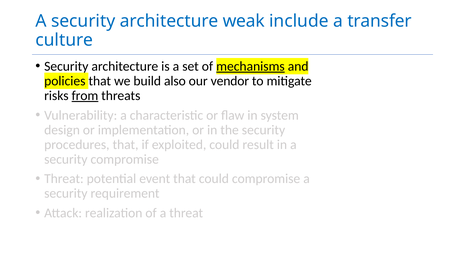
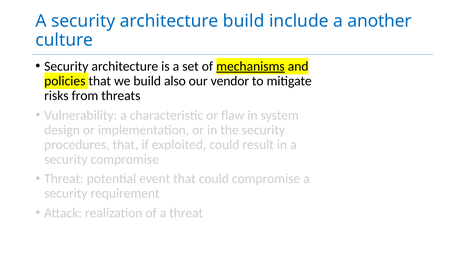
architecture weak: weak -> build
transfer: transfer -> another
from underline: present -> none
